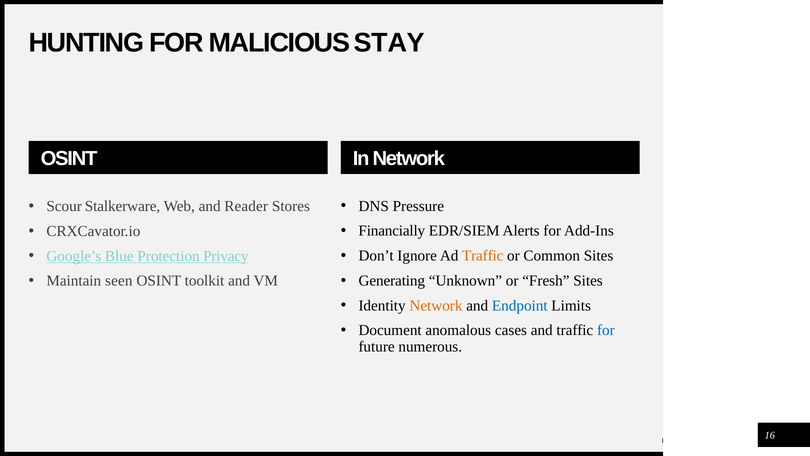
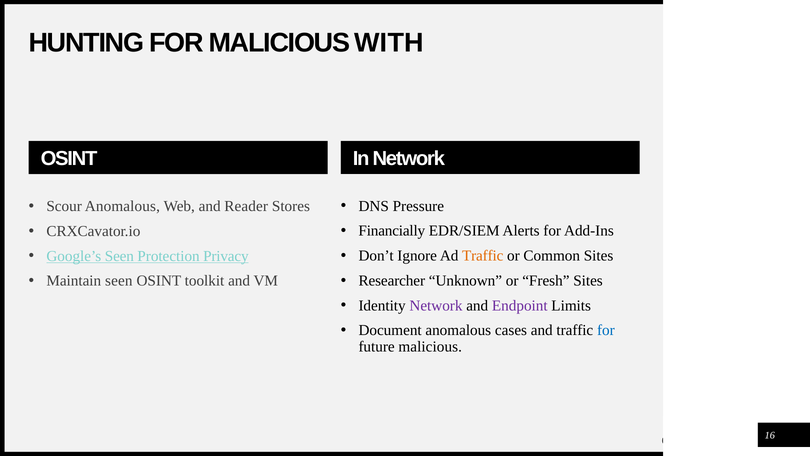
STAY: STAY -> WITH
Scour Stalkerware: Stalkerware -> Anomalous
Google’s Blue: Blue -> Seen
Generating: Generating -> Researcher
Network at (436, 305) colour: orange -> purple
Endpoint colour: blue -> purple
future numerous: numerous -> malicious
